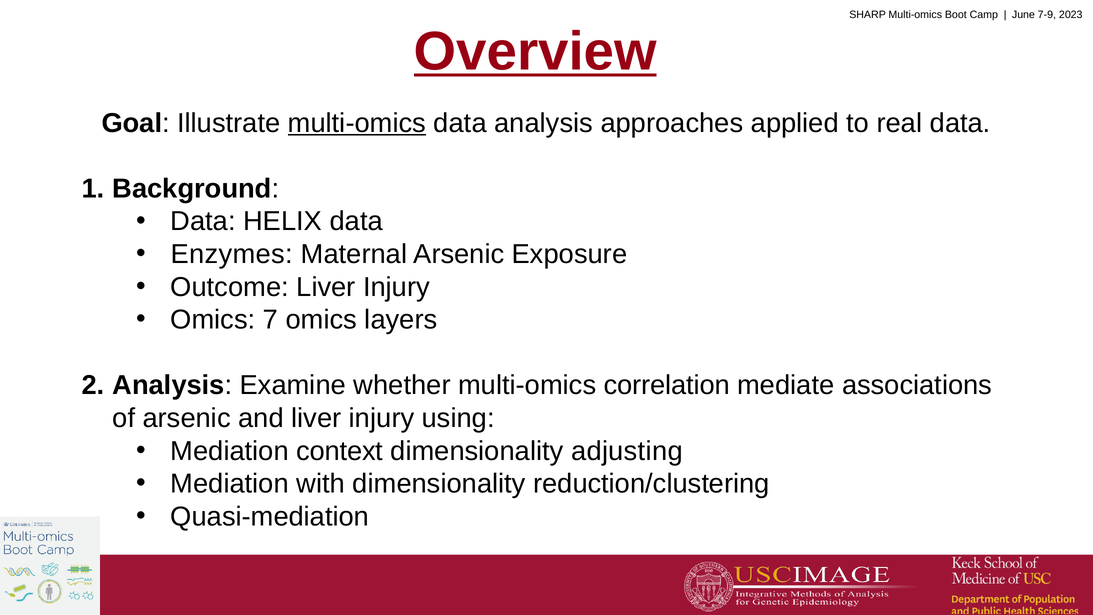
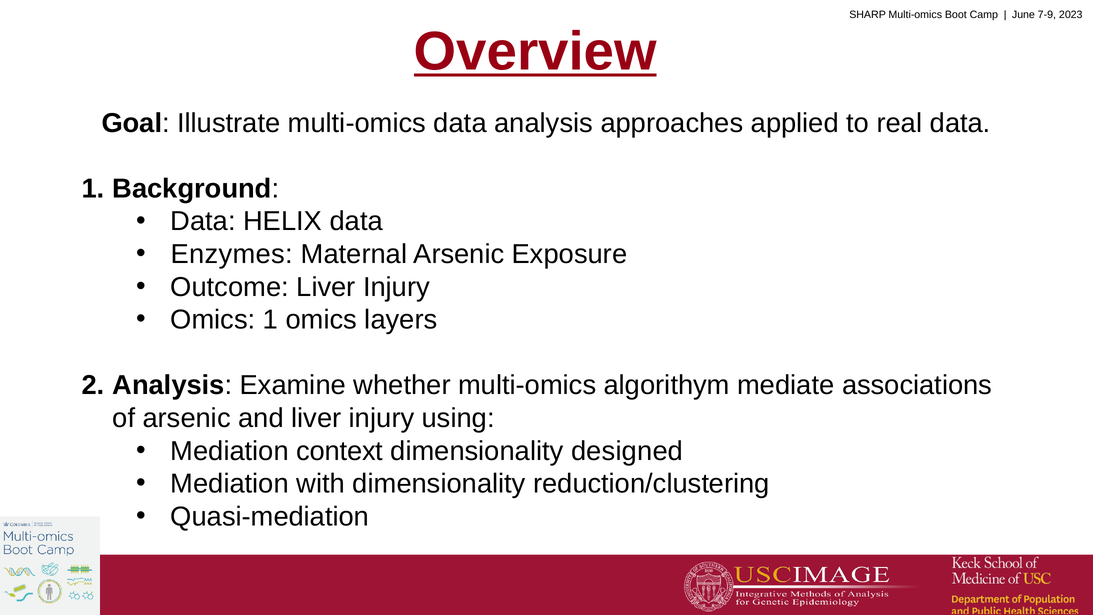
multi-omics at (357, 123) underline: present -> none
Omics 7: 7 -> 1
correlation: correlation -> algorithym
adjusting: adjusting -> designed
